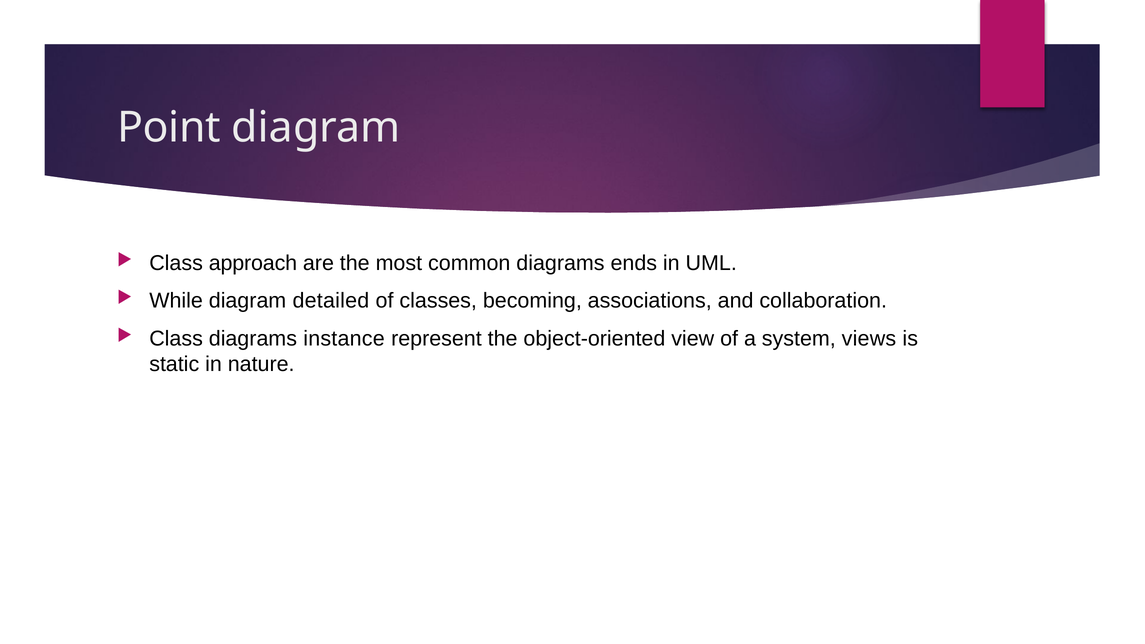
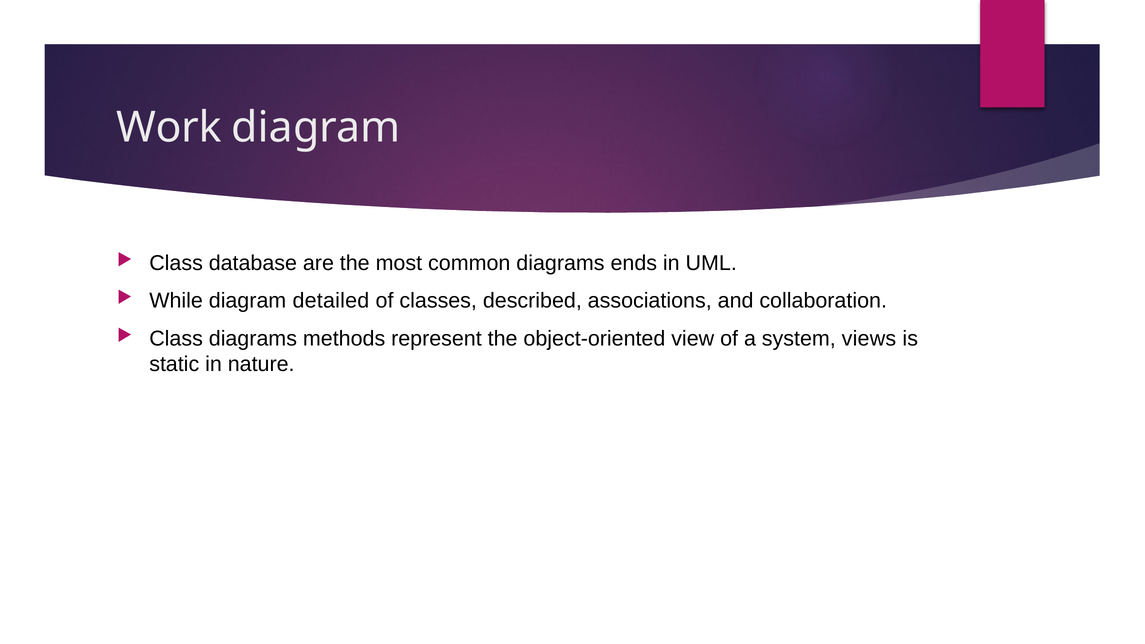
Point: Point -> Work
approach: approach -> database
becoming: becoming -> described
instance: instance -> methods
